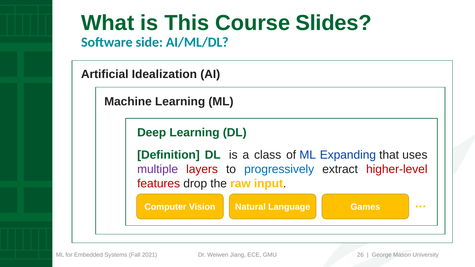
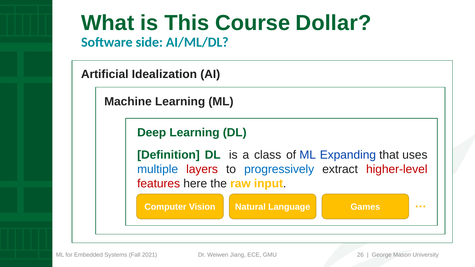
Slides: Slides -> Dollar
multiple colour: purple -> blue
drop: drop -> here
